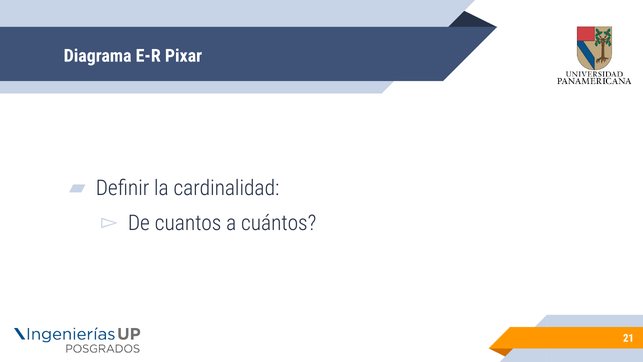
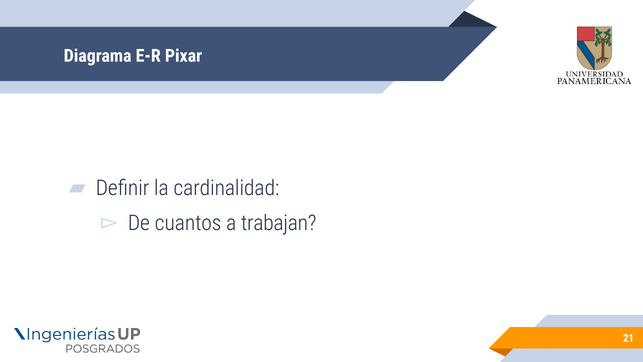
cuántos: cuántos -> trabajan
